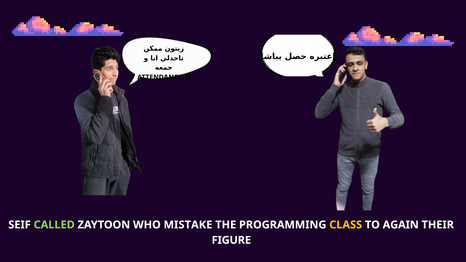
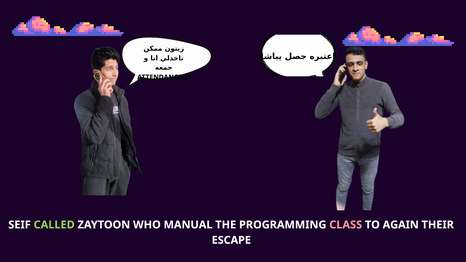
MISTAKE: MISTAKE -> MANUAL
CLASS colour: yellow -> pink
FIGURE: FIGURE -> ESCAPE
